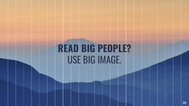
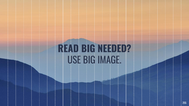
PEOPLE: PEOPLE -> NEEDED
